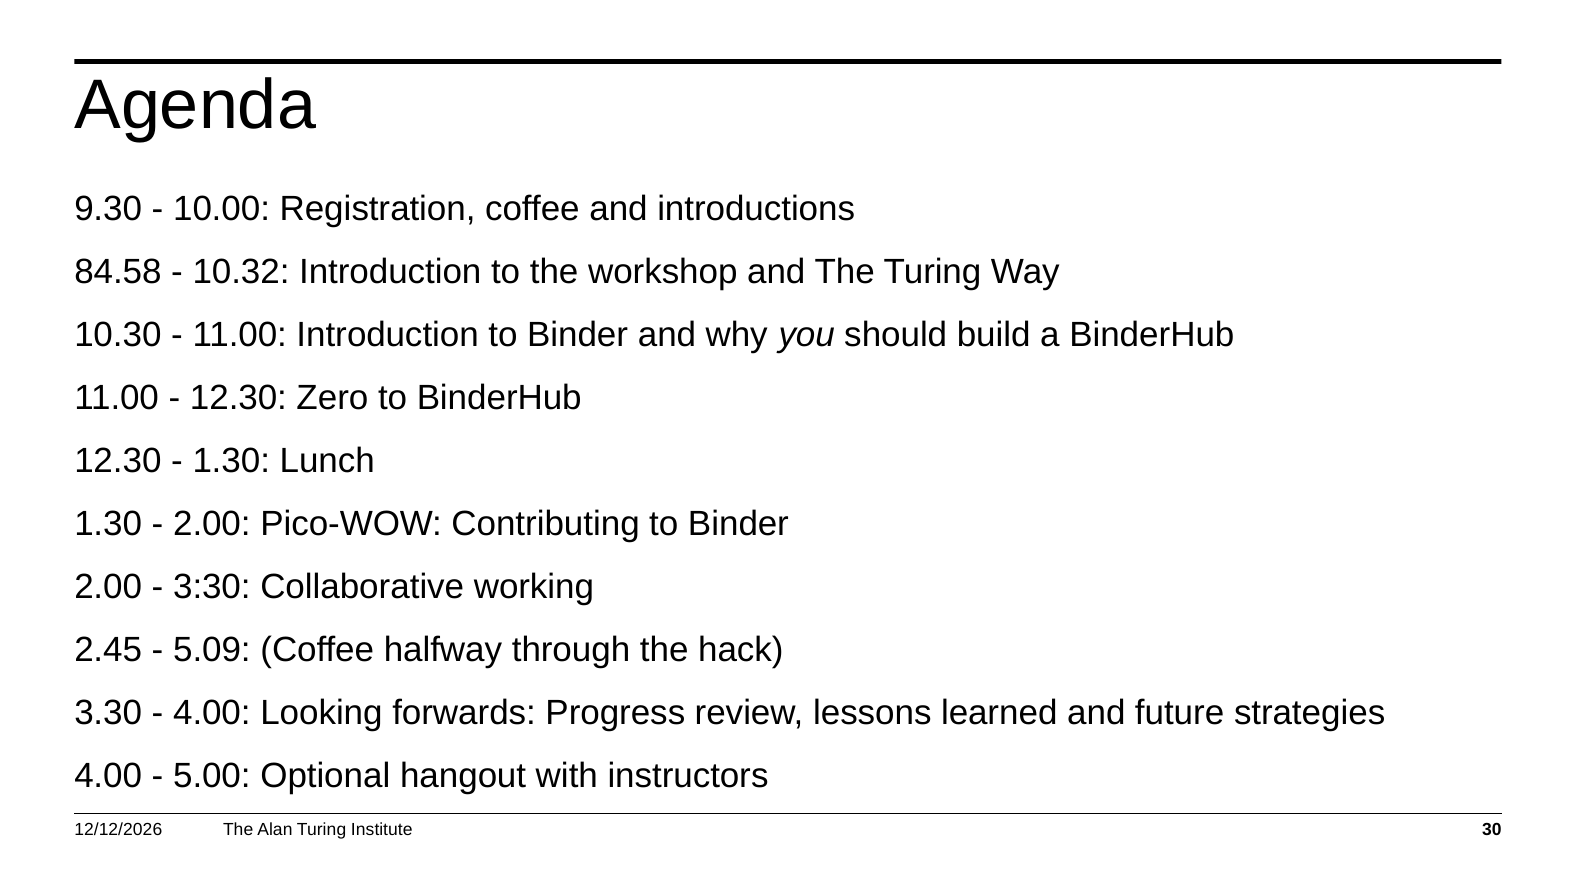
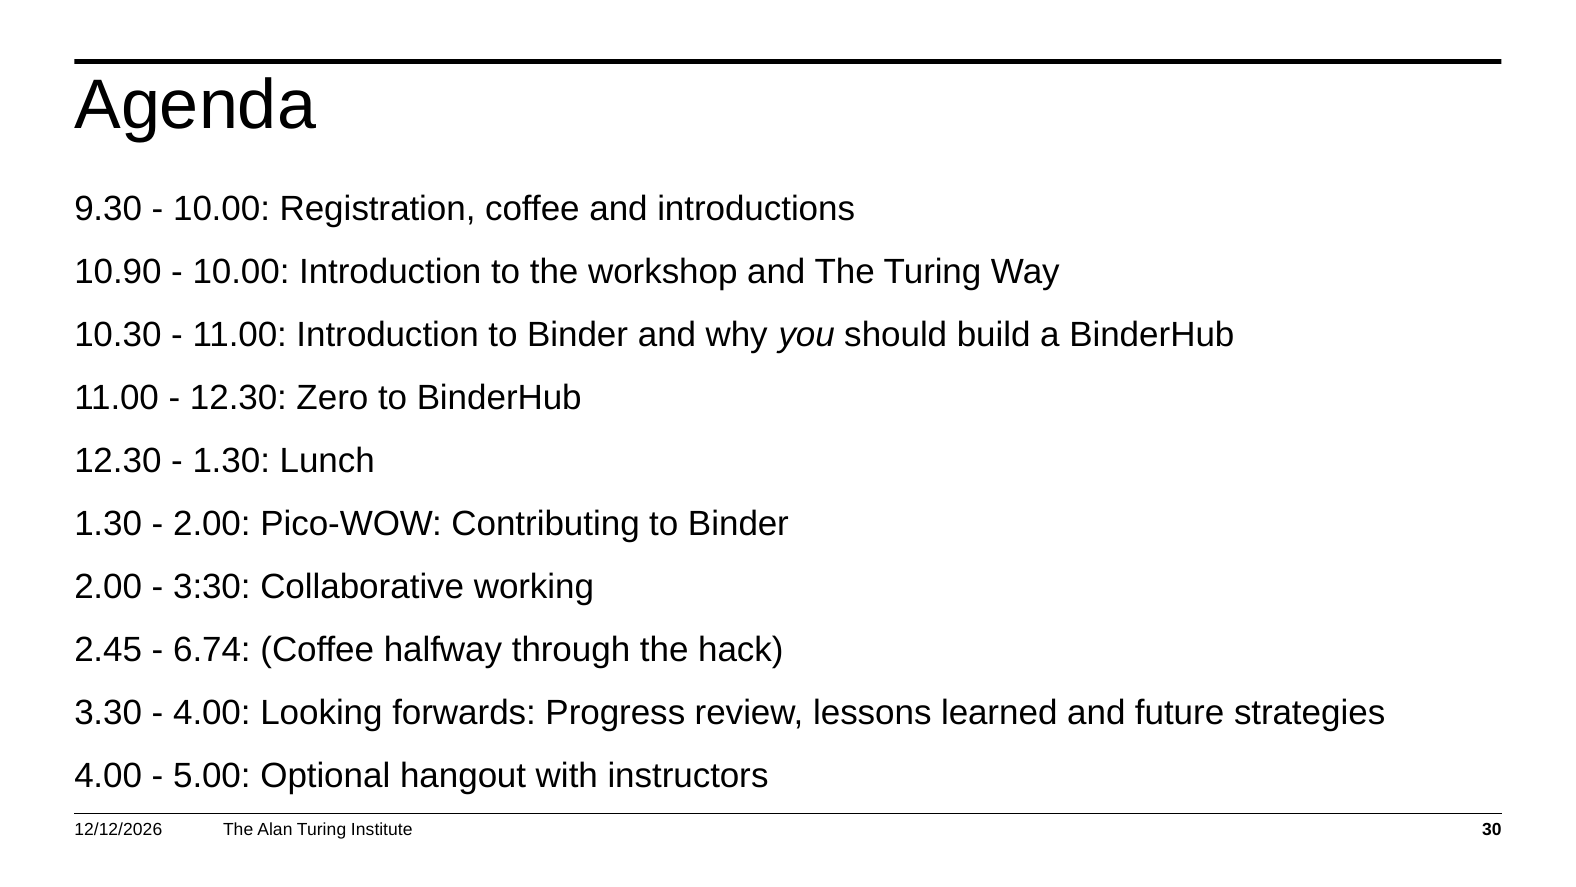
84.58: 84.58 -> 10.90
10.32 at (241, 271): 10.32 -> 10.00
5.09: 5.09 -> 6.74
